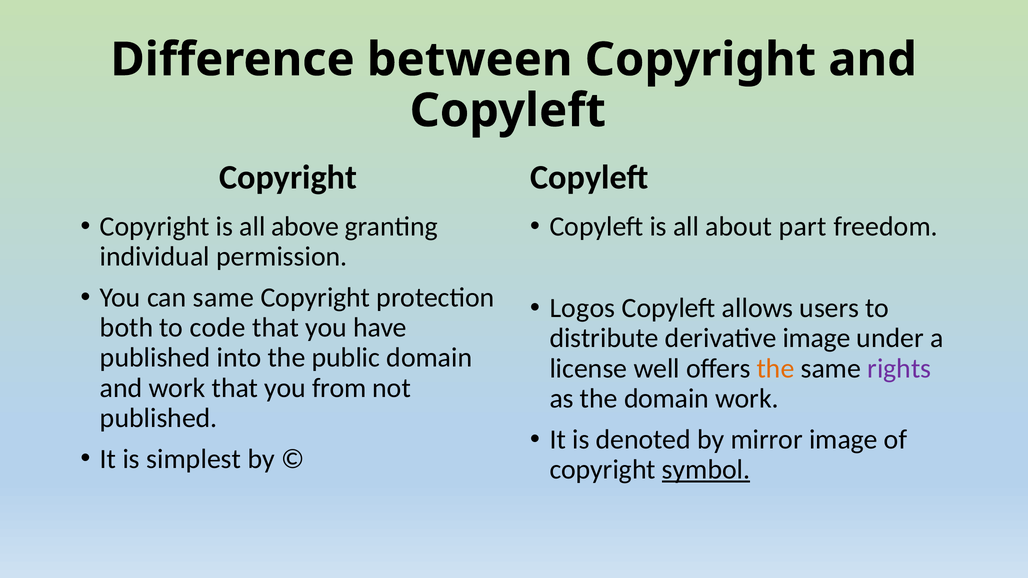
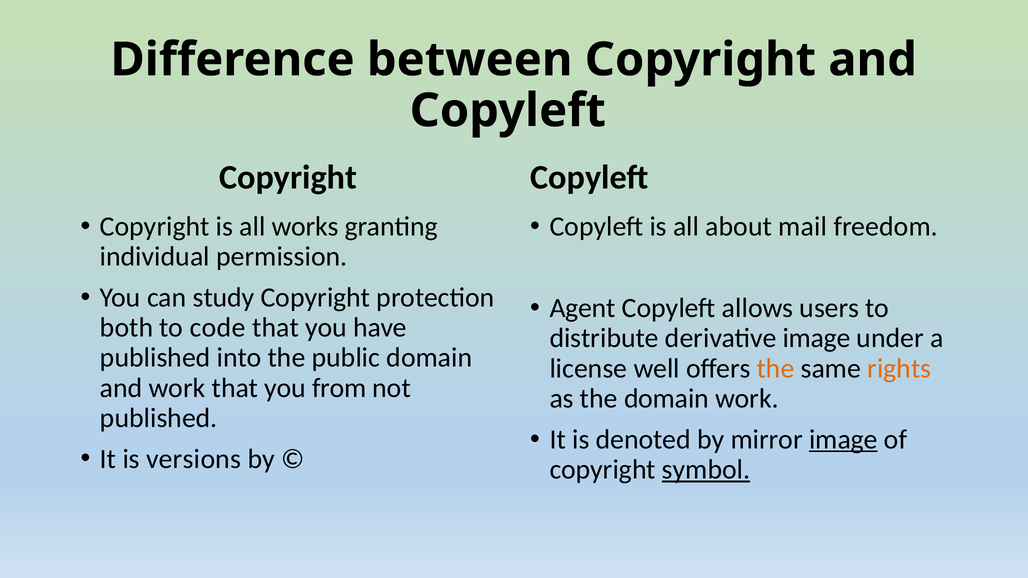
above: above -> works
part: part -> mail
can same: same -> study
Logos: Logos -> Agent
rights colour: purple -> orange
image at (843, 440) underline: none -> present
simplest: simplest -> versions
